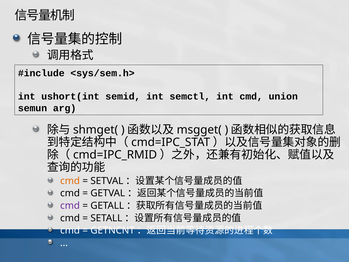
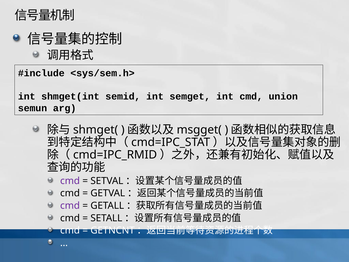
ushort(int: ushort(int -> shmget(int
semctl: semctl -> semget
cmd at (70, 181) colour: orange -> purple
